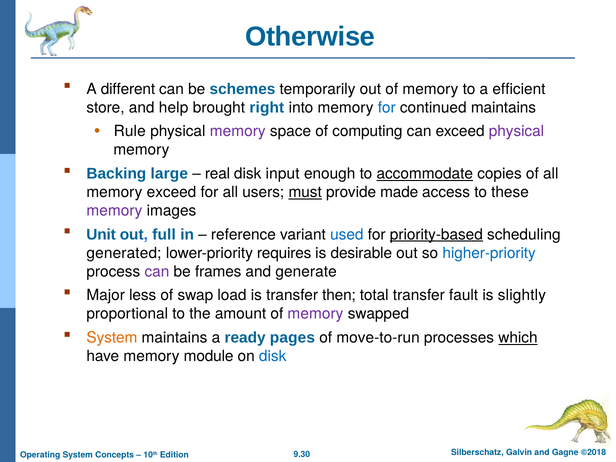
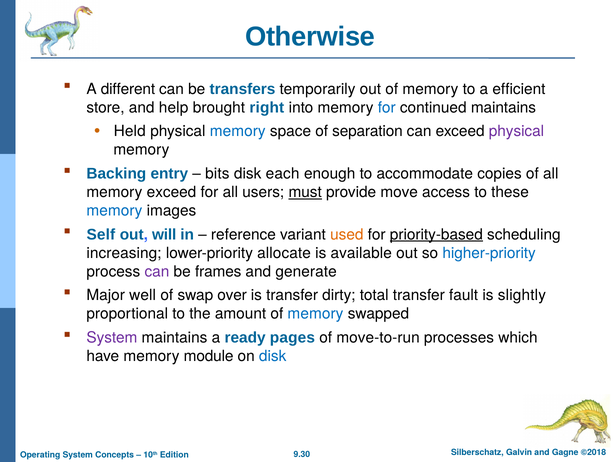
schemes: schemes -> transfers
Rule: Rule -> Held
memory at (238, 131) colour: purple -> blue
computing: computing -> separation
large: large -> entry
real: real -> bits
input: input -> each
accommodate underline: present -> none
made: made -> move
memory at (114, 211) colour: purple -> blue
Unit: Unit -> Self
full: full -> will
used colour: blue -> orange
generated: generated -> increasing
requires: requires -> allocate
desirable: desirable -> available
less: less -> well
load: load -> over
then: then -> dirty
memory at (315, 314) colour: purple -> blue
System at (112, 338) colour: orange -> purple
which underline: present -> none
